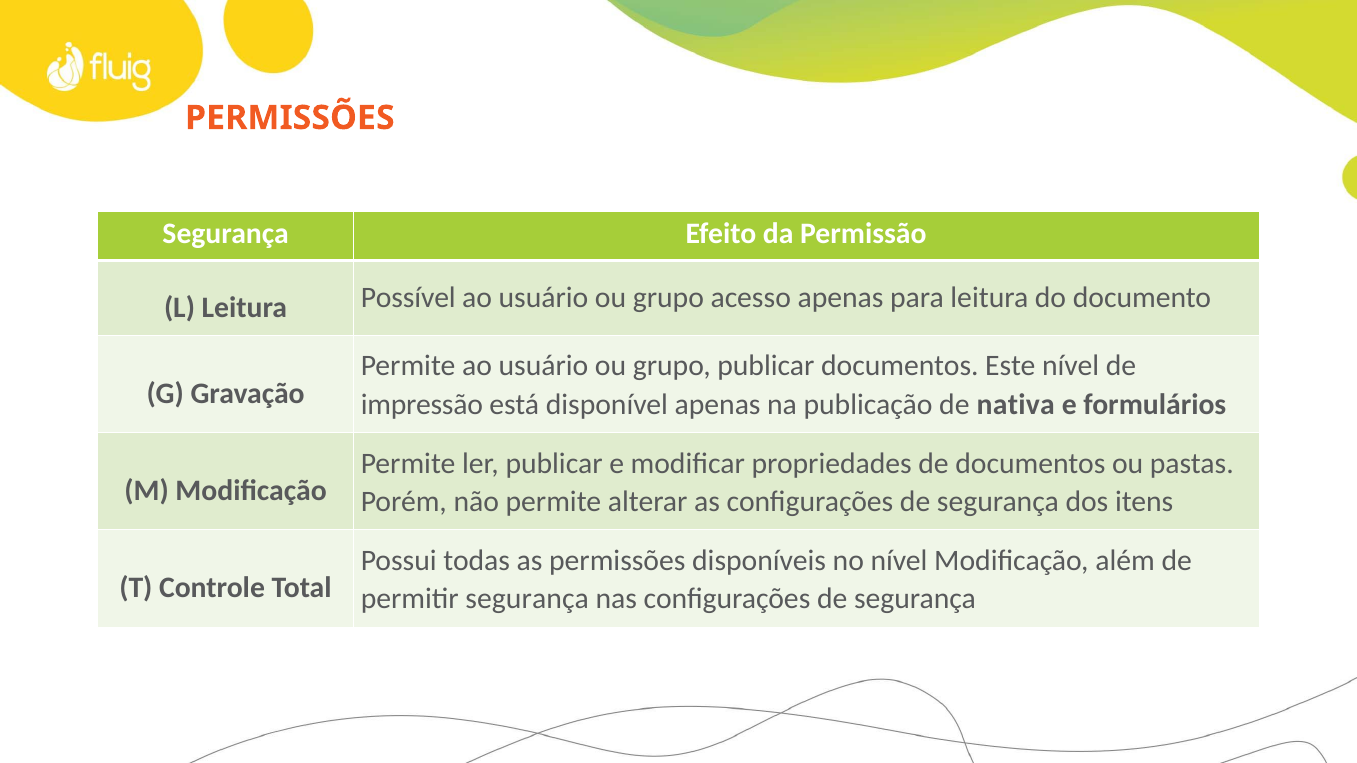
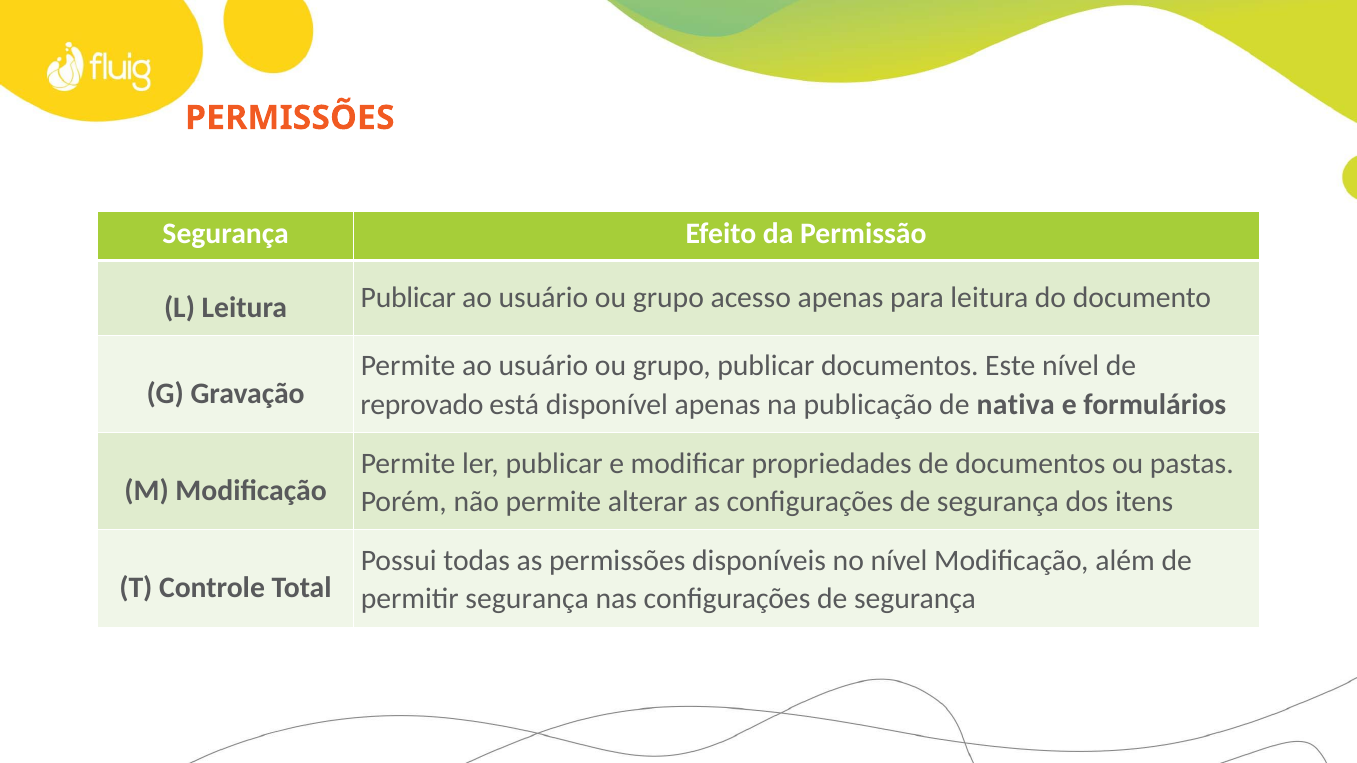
Leitura Possível: Possível -> Publicar
impressão: impressão -> reprovado
